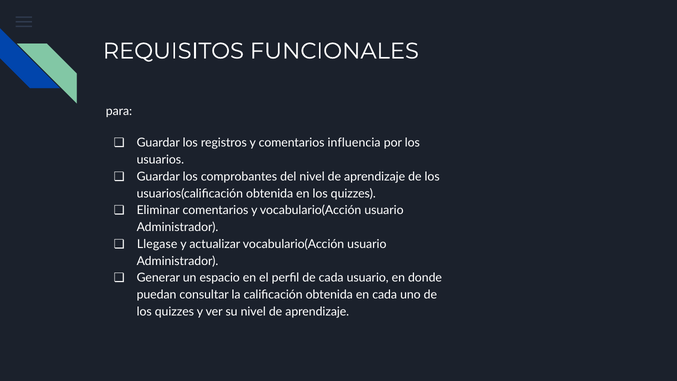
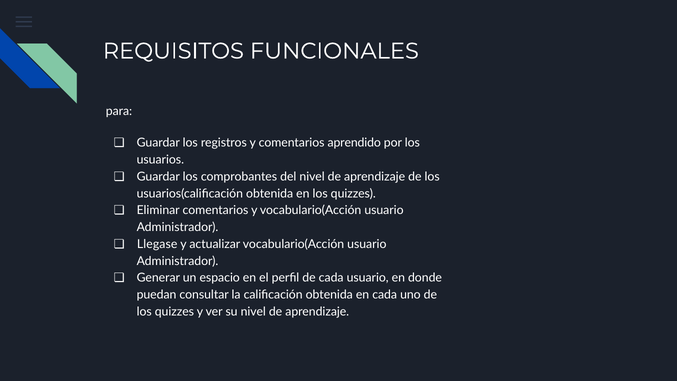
influencia: influencia -> aprendido
